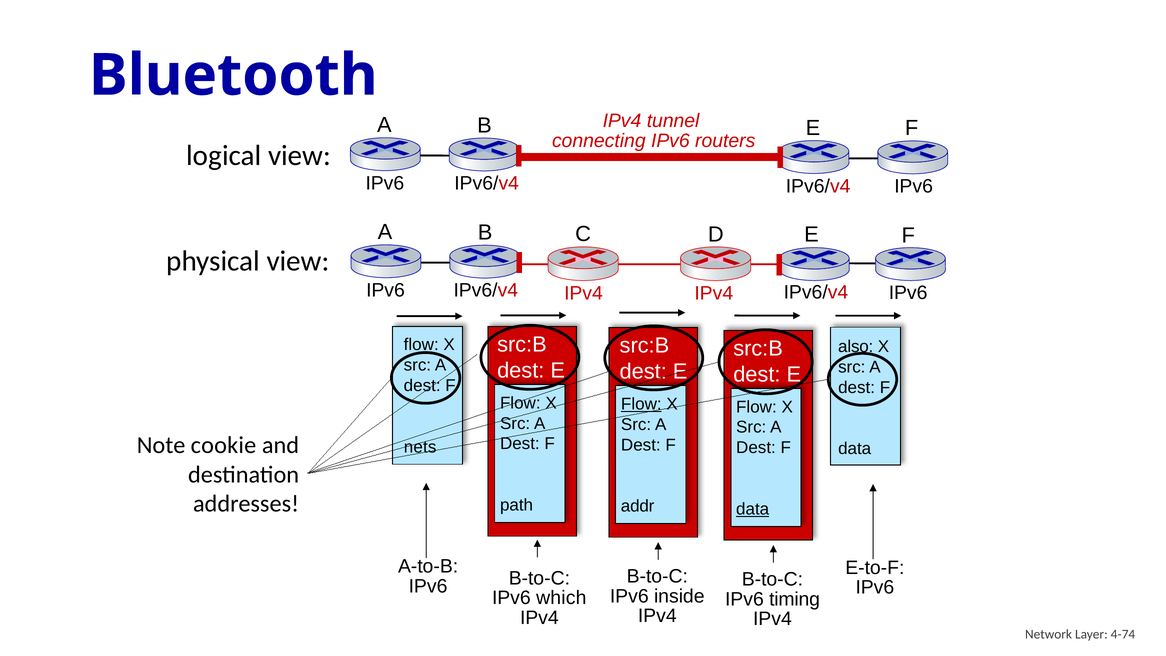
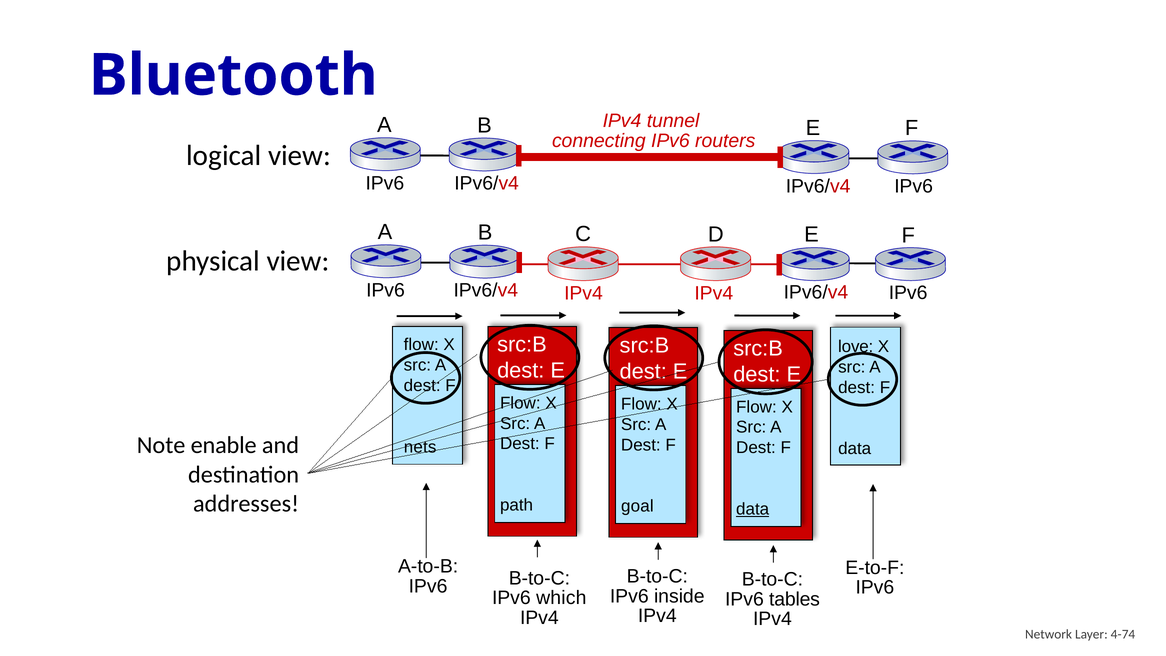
also: also -> love
Flow at (641, 404) underline: present -> none
cookie: cookie -> enable
addr: addr -> goal
timing: timing -> tables
